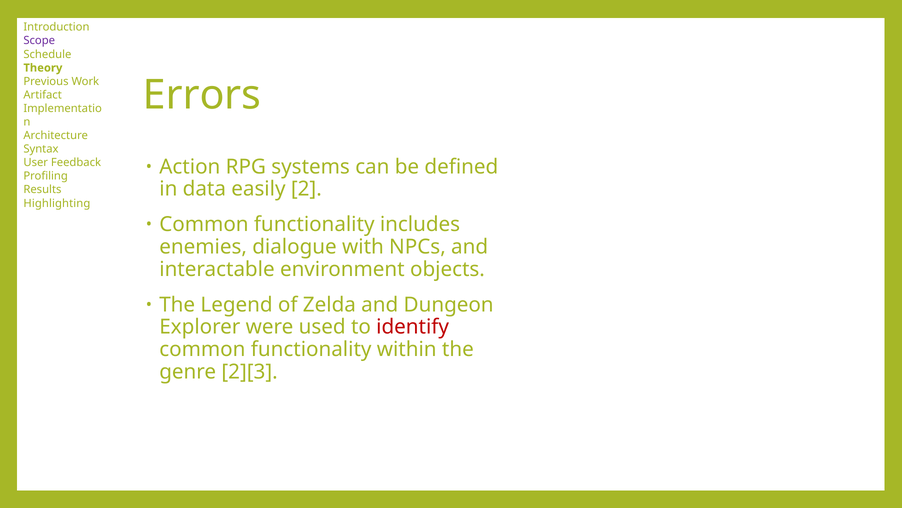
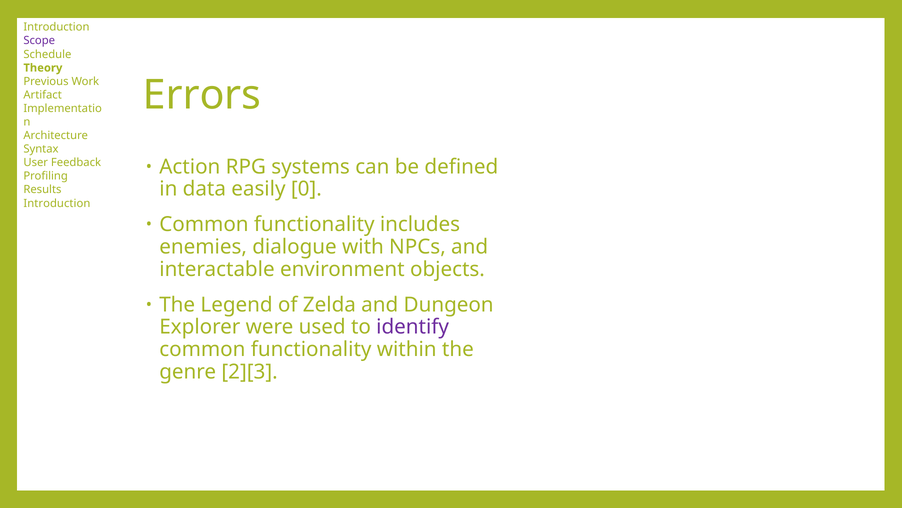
2: 2 -> 0
Highlighting at (57, 203): Highlighting -> Introduction
identify colour: red -> purple
